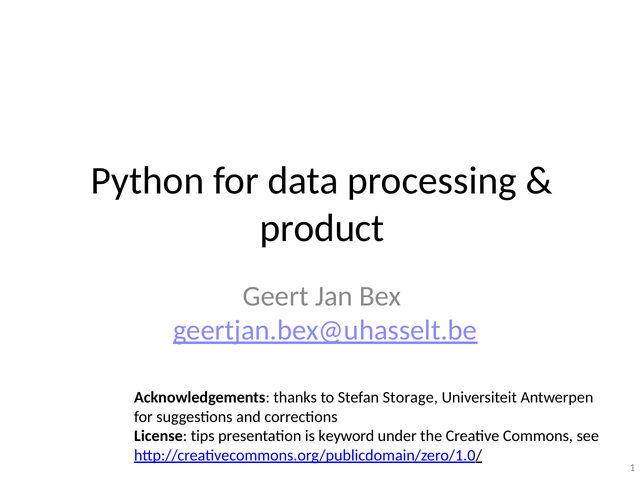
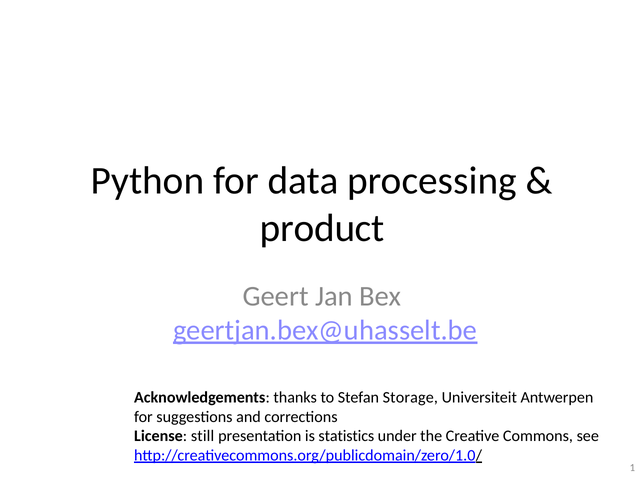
tips: tips -> still
keyword: keyword -> statistics
